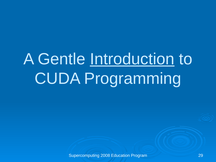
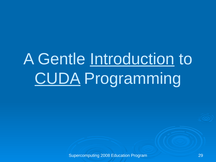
CUDA underline: none -> present
